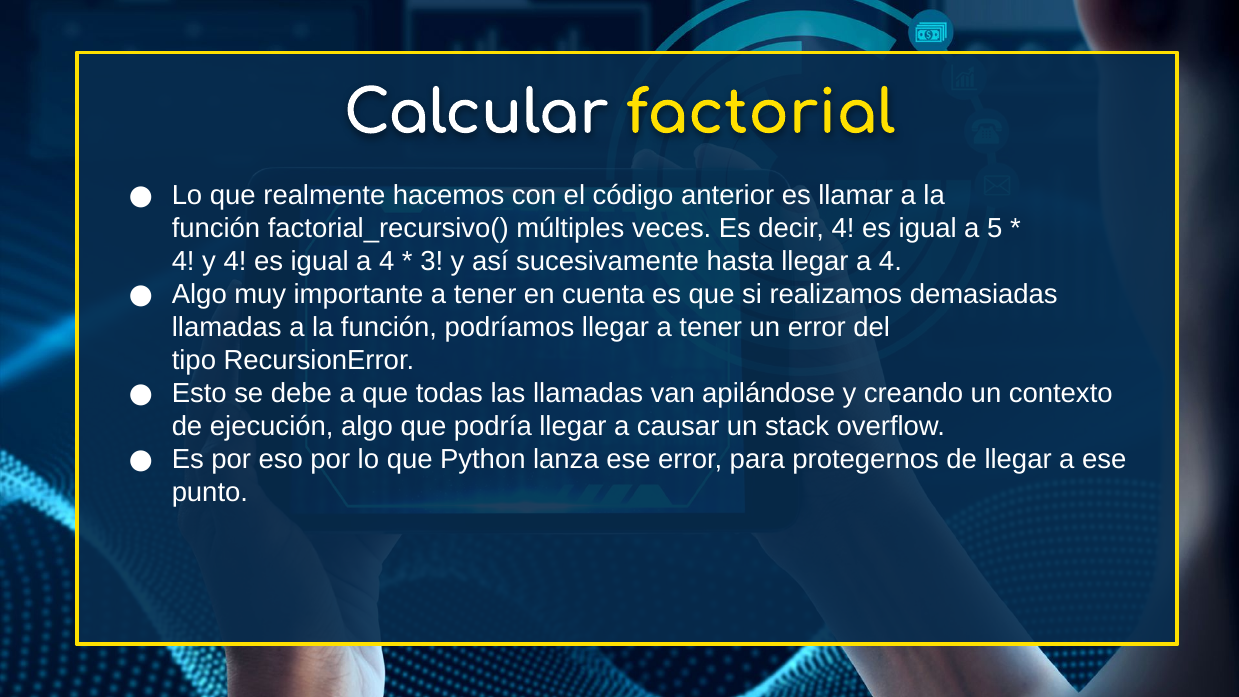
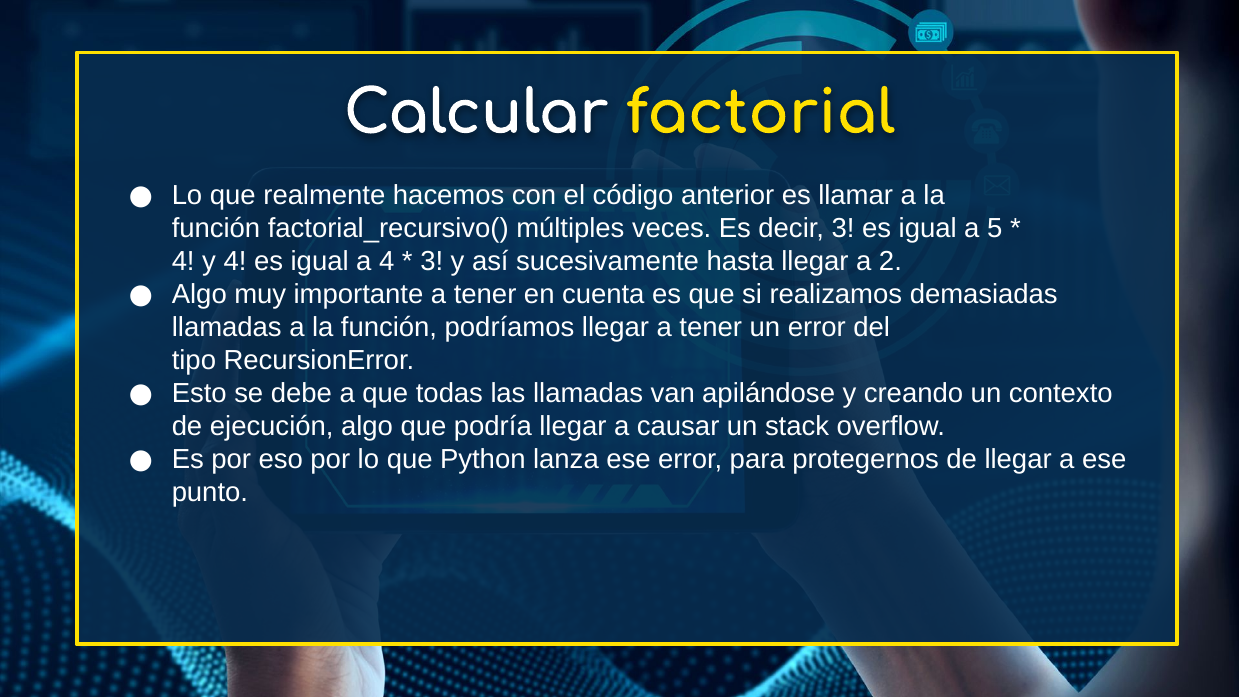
decir 4: 4 -> 3
llegar a 4: 4 -> 2
